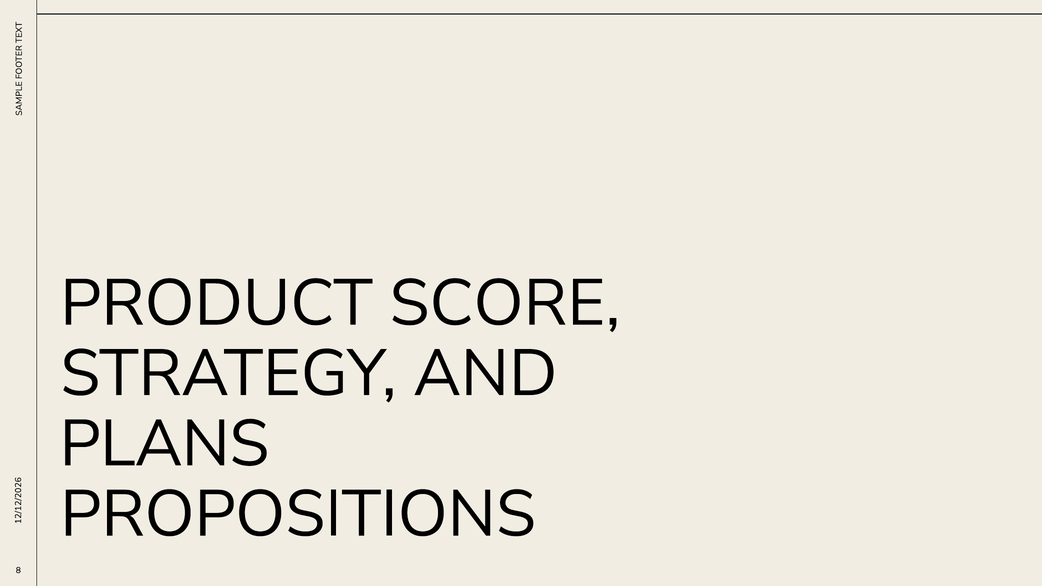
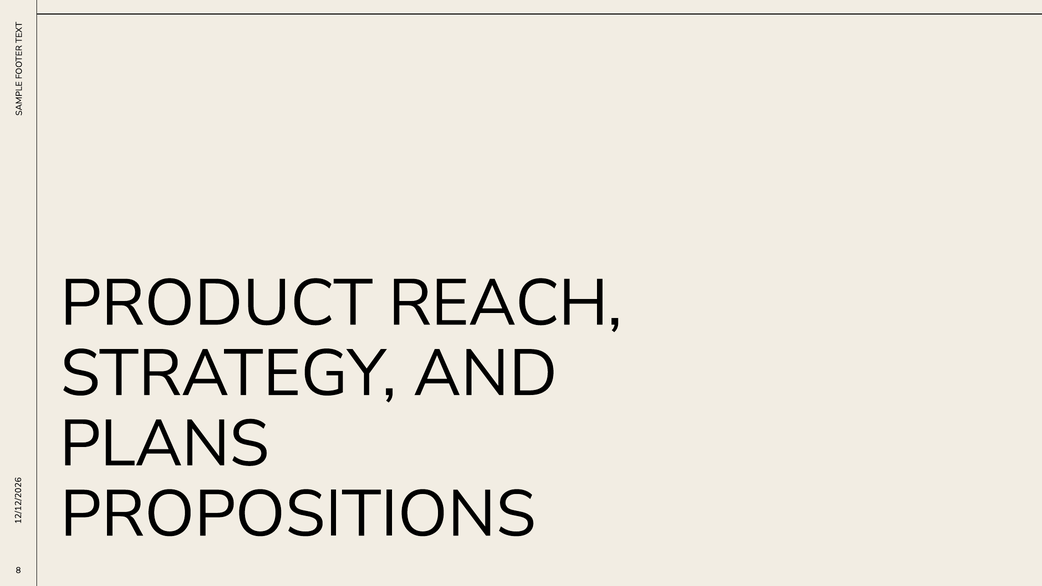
SCORE: SCORE -> REACH
